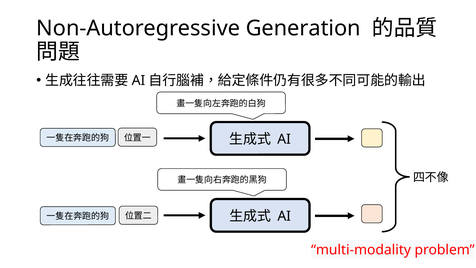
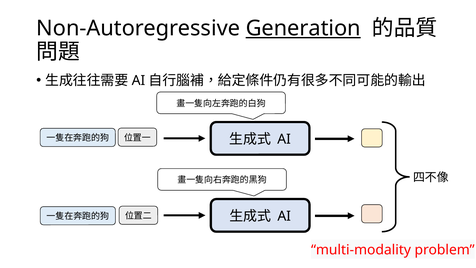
Generation underline: none -> present
